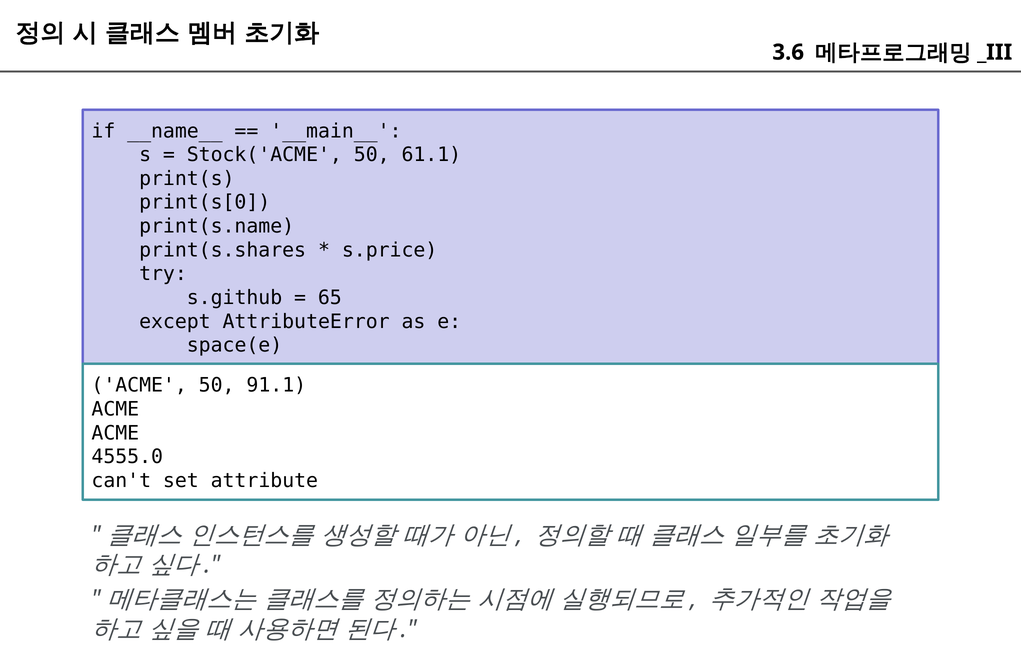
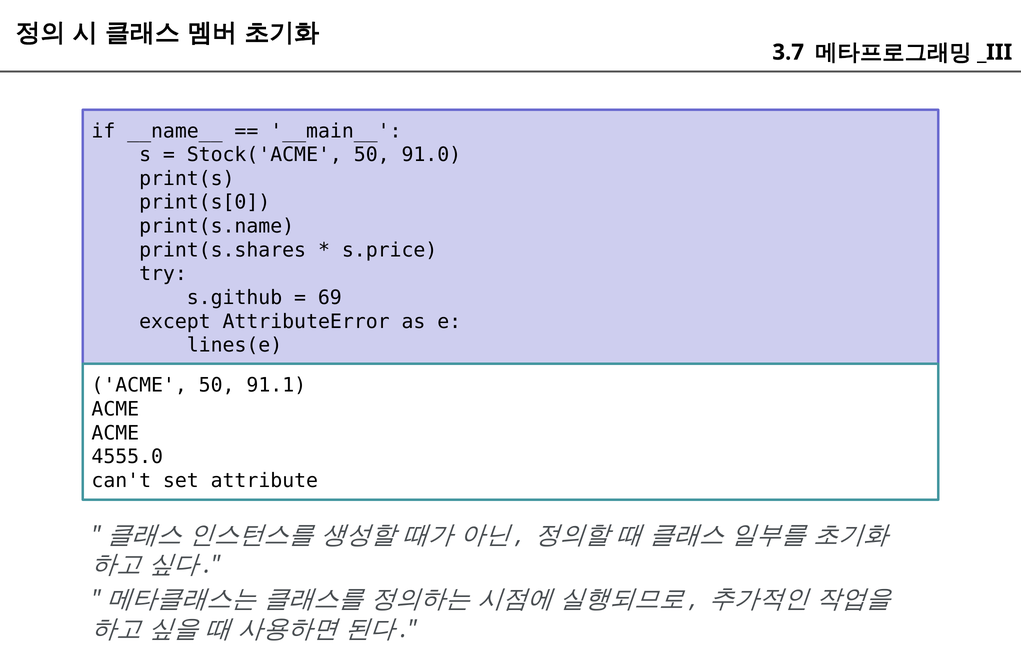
3.6: 3.6 -> 3.7
61.1: 61.1 -> 91.0
65: 65 -> 69
space(e: space(e -> lines(e
